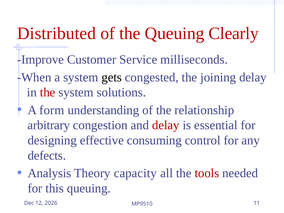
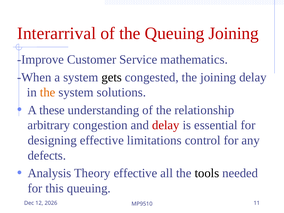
Distributed: Distributed -> Interarrival
Queuing Clearly: Clearly -> Joining
milliseconds: milliseconds -> mathematics
the at (48, 92) colour: red -> orange
form: form -> these
consuming: consuming -> limitations
Theory capacity: capacity -> effective
tools colour: red -> black
